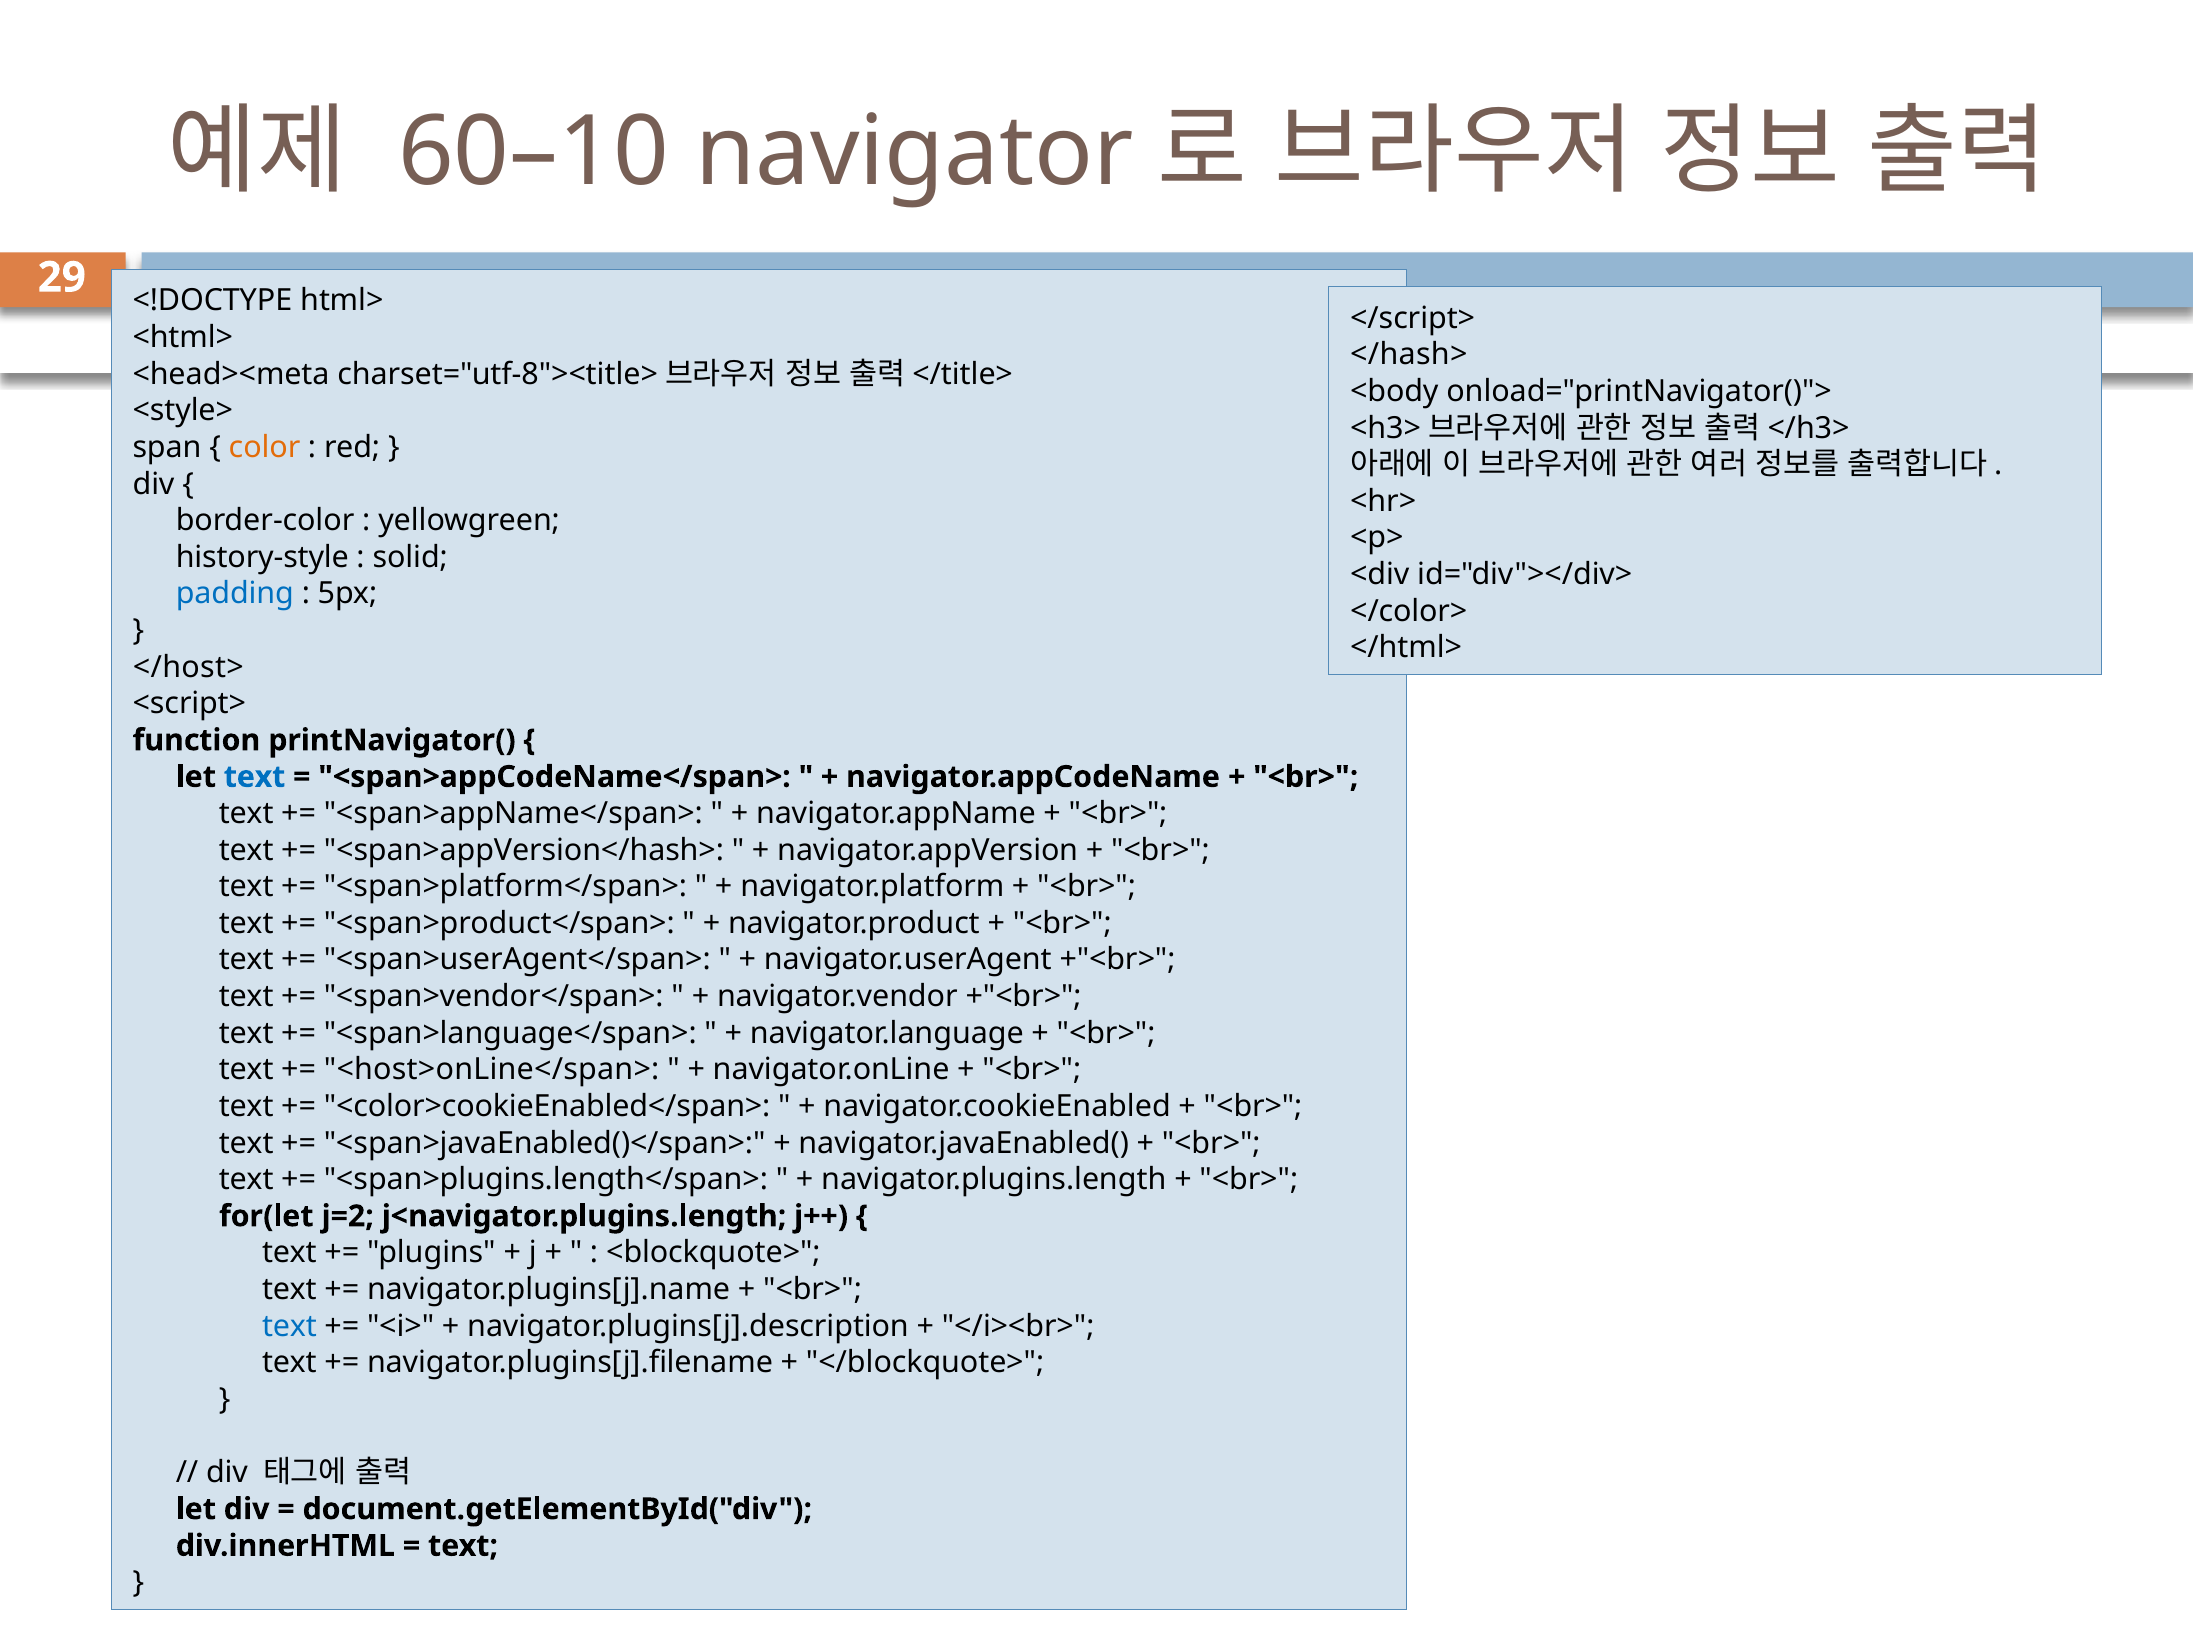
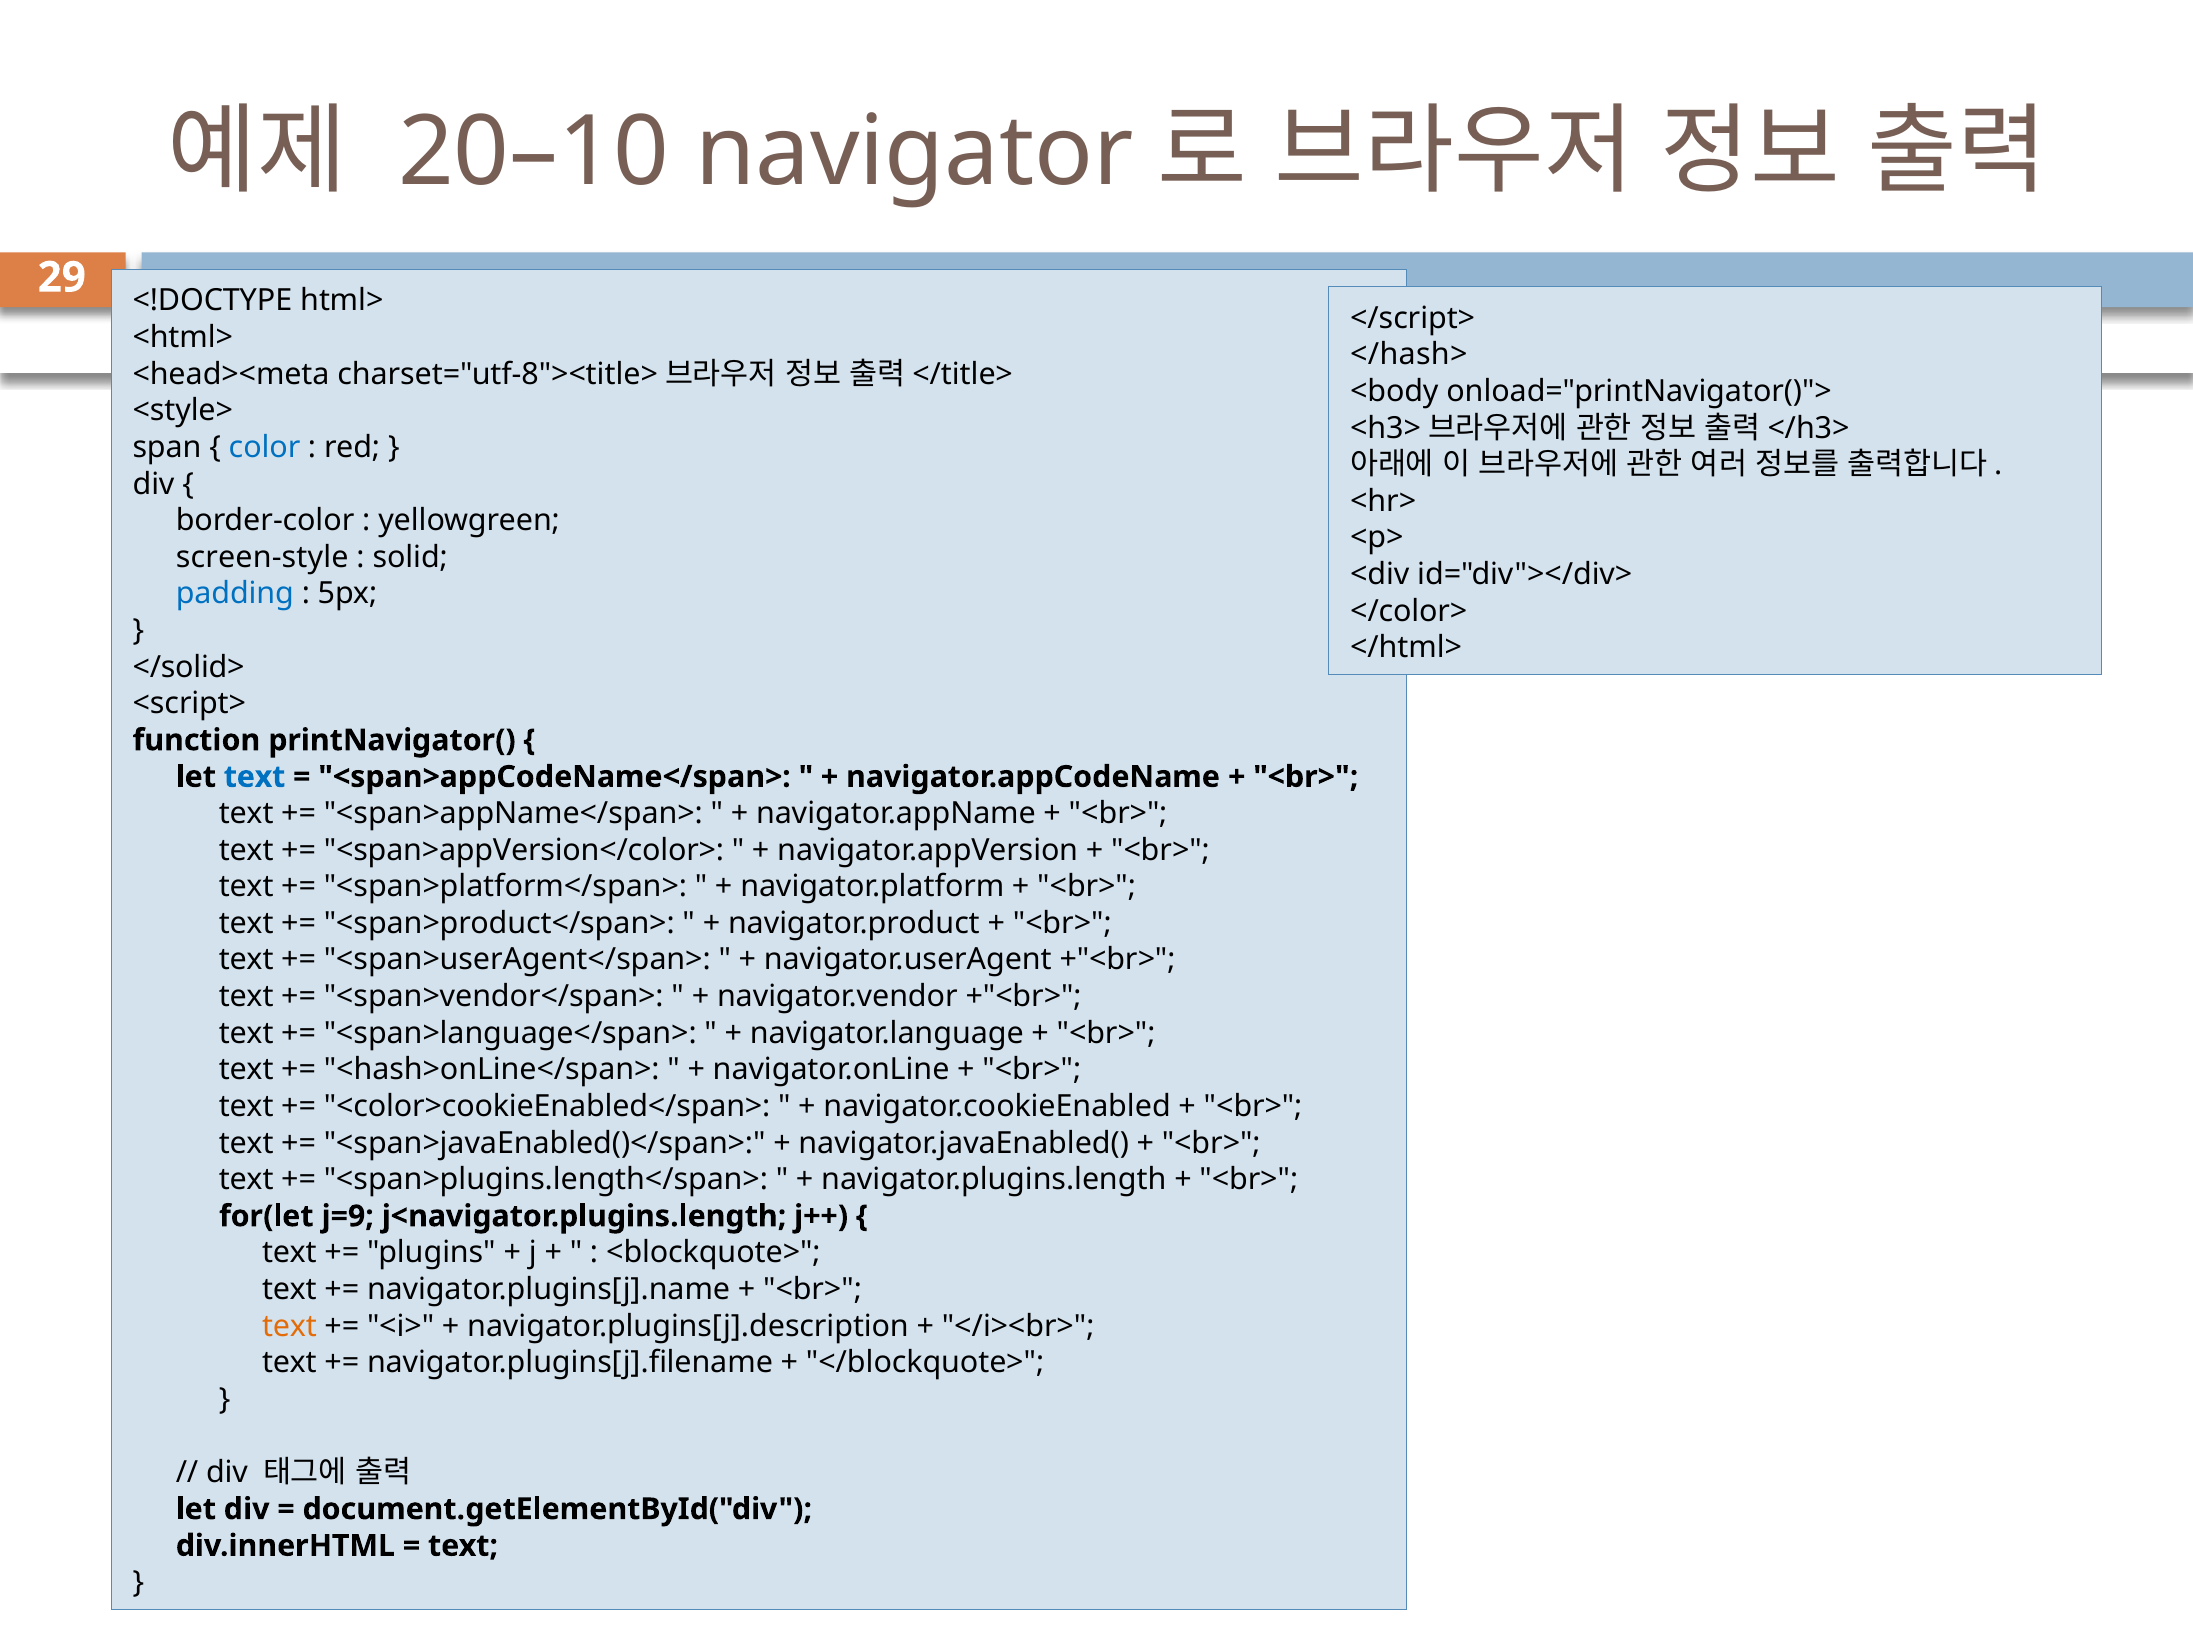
60–10: 60–10 -> 20–10
color colour: orange -> blue
history-style: history-style -> screen-style
</host>: </host> -> </solid>
<span>appVersion</hash>: <span>appVersion</hash> -> <span>appVersion</color>
<host>onLine</span>: <host>onLine</span> -> <hash>onLine</span>
j=2: j=2 -> j=9
text at (289, 1326) colour: blue -> orange
